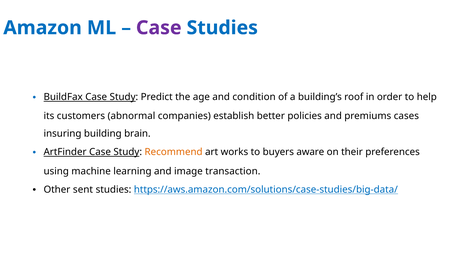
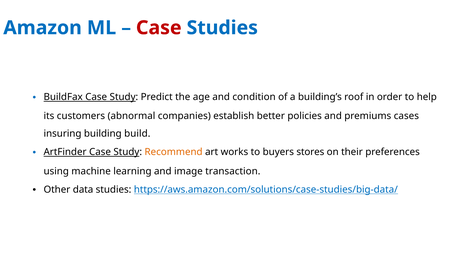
Case at (159, 28) colour: purple -> red
brain: brain -> build
aware: aware -> stores
sent: sent -> data
